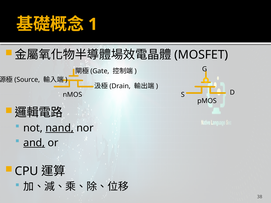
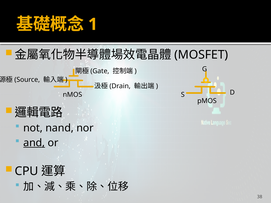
nand underline: present -> none
